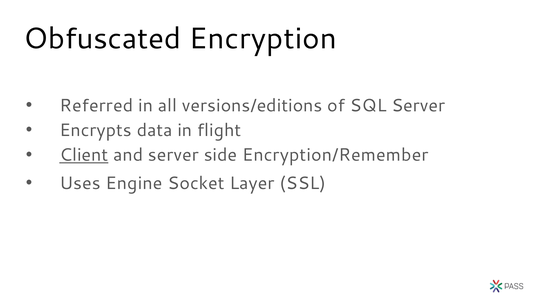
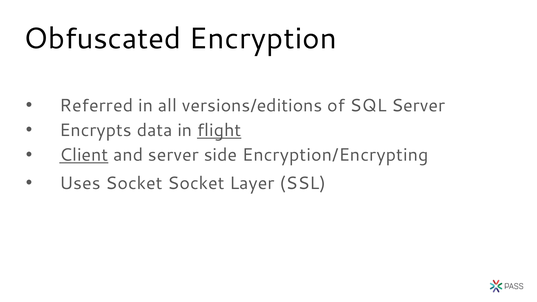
flight underline: none -> present
Encryption/Remember: Encryption/Remember -> Encryption/Encrypting
Uses Engine: Engine -> Socket
